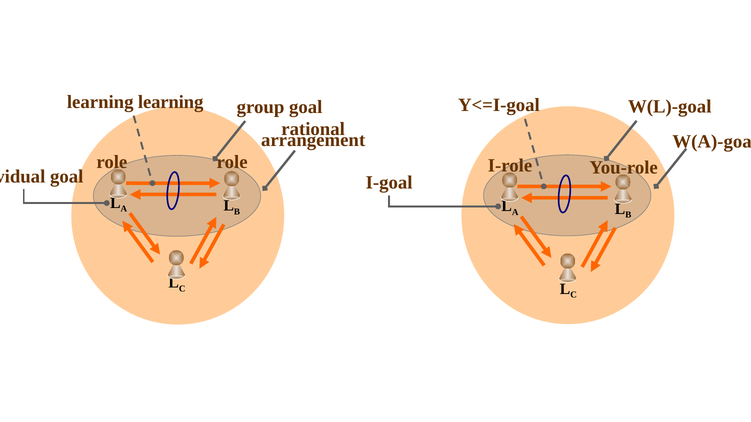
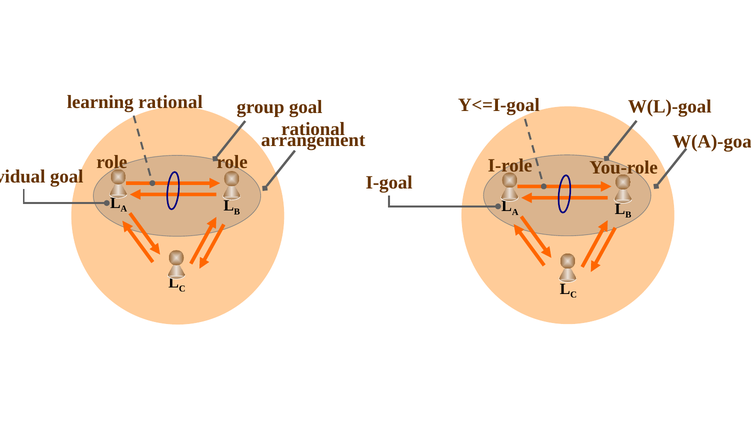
learning learning: learning -> rational
